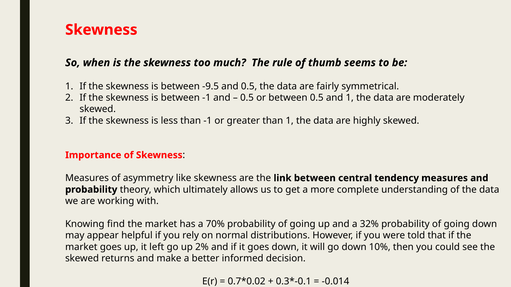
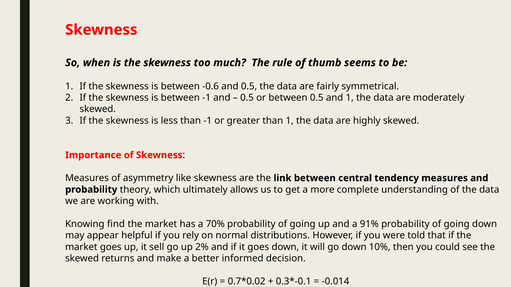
-9.5: -9.5 -> -0.6
32%: 32% -> 91%
left: left -> sell
